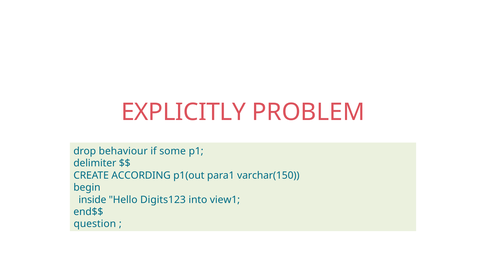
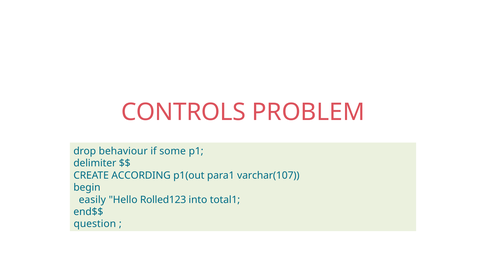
EXPLICITLY: EXPLICITLY -> CONTROLS
varchar(150: varchar(150 -> varchar(107
inside: inside -> easily
Digits123: Digits123 -> Rolled123
view1: view1 -> total1
